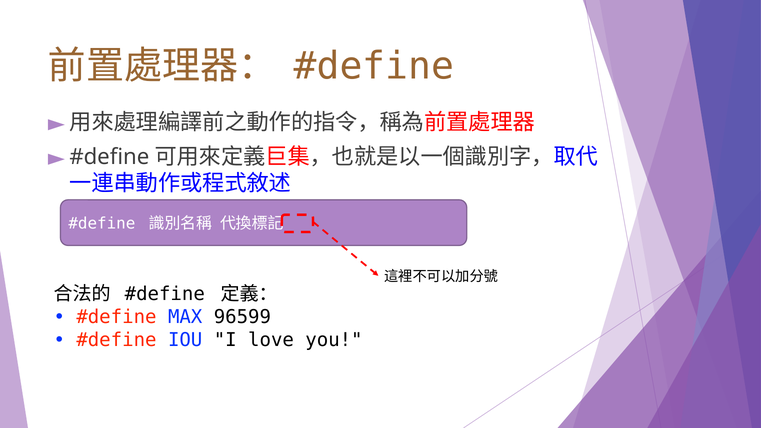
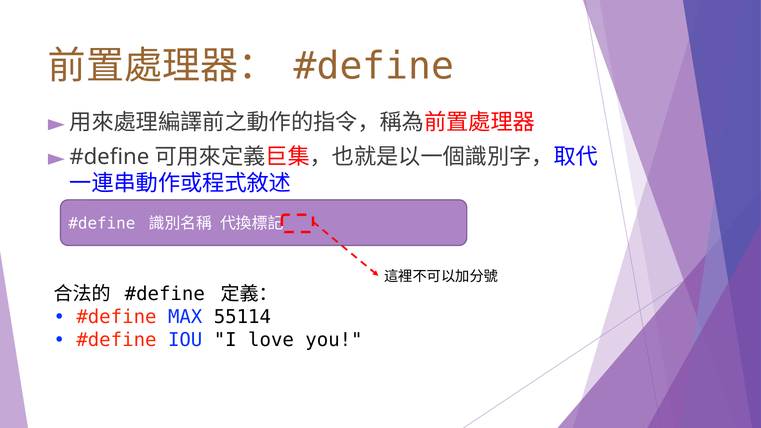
96599: 96599 -> 55114
